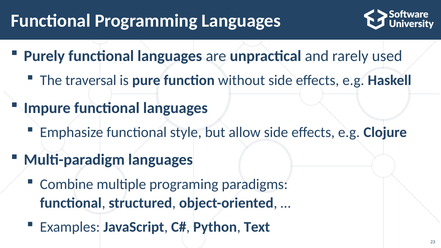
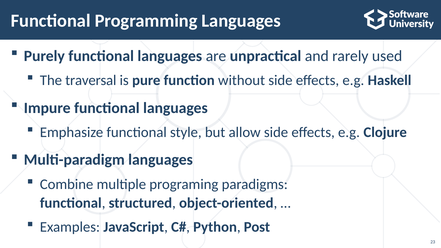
Text: Text -> Post
